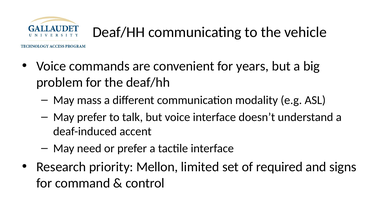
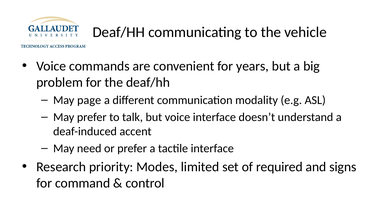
mass: mass -> page
Mellon: Mellon -> Modes
